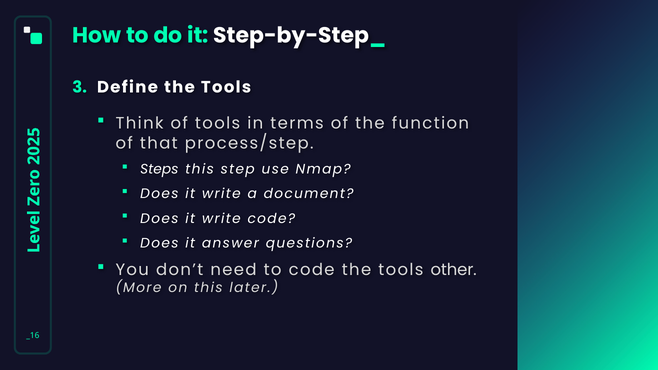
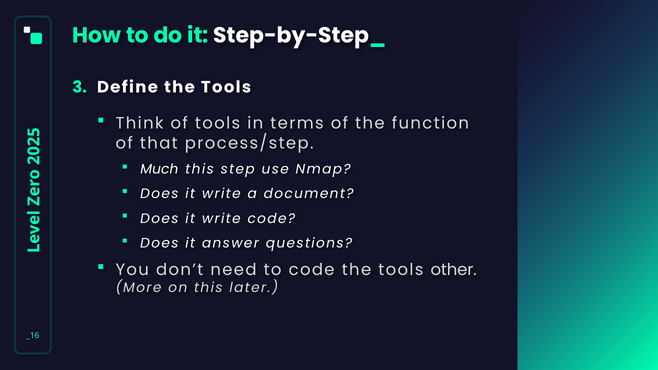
Steps: Steps -> Much
